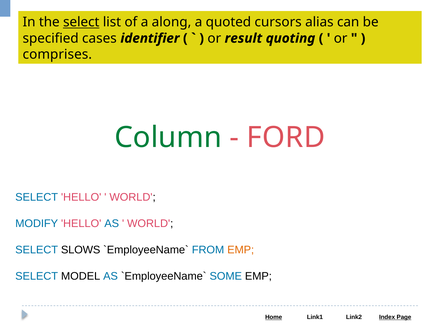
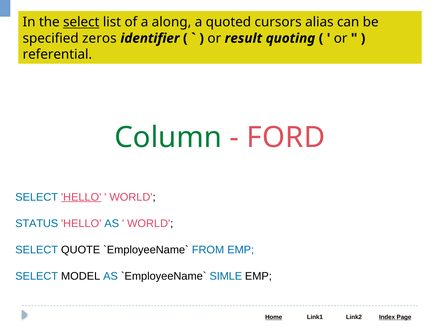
cases: cases -> zeros
comprises: comprises -> referential
HELLO at (81, 197) underline: none -> present
MODIFY: MODIFY -> STATUS
SLOWS: SLOWS -> QUOTE
EMP at (241, 250) colour: orange -> blue
SOME: SOME -> SIMLE
